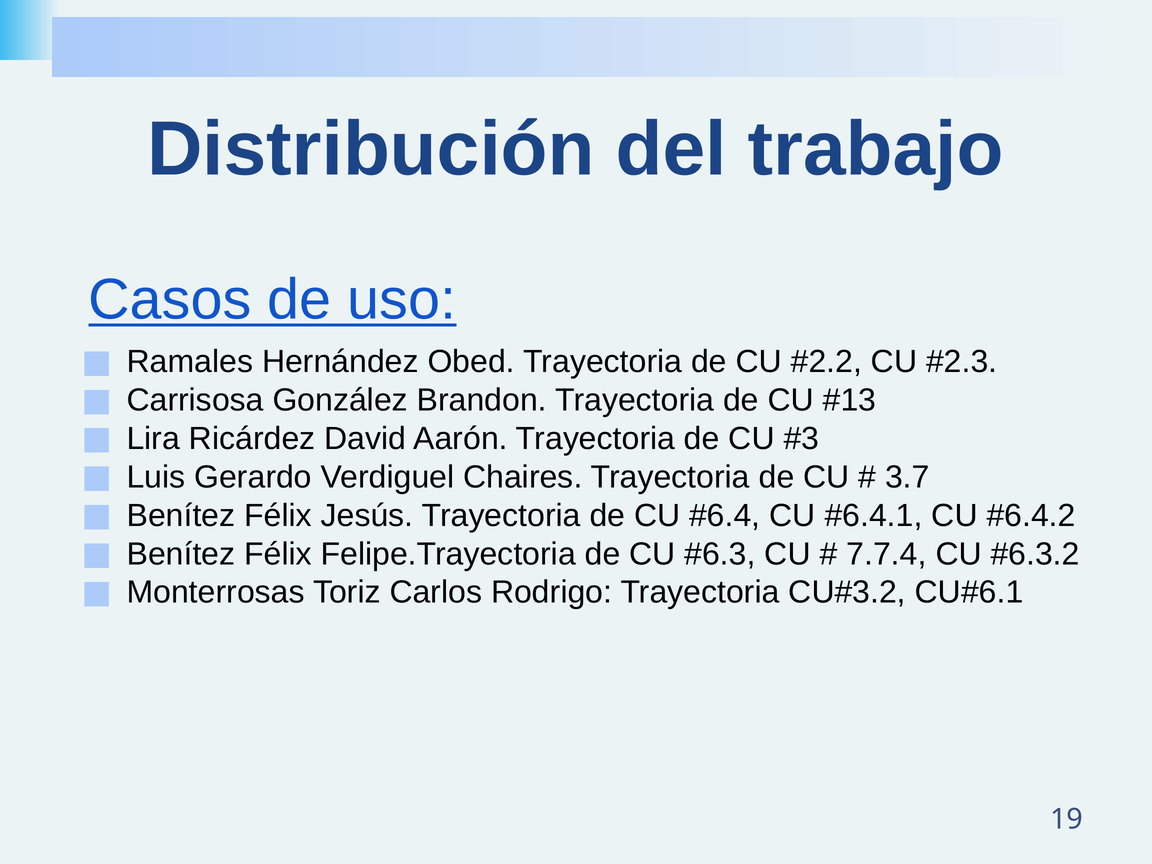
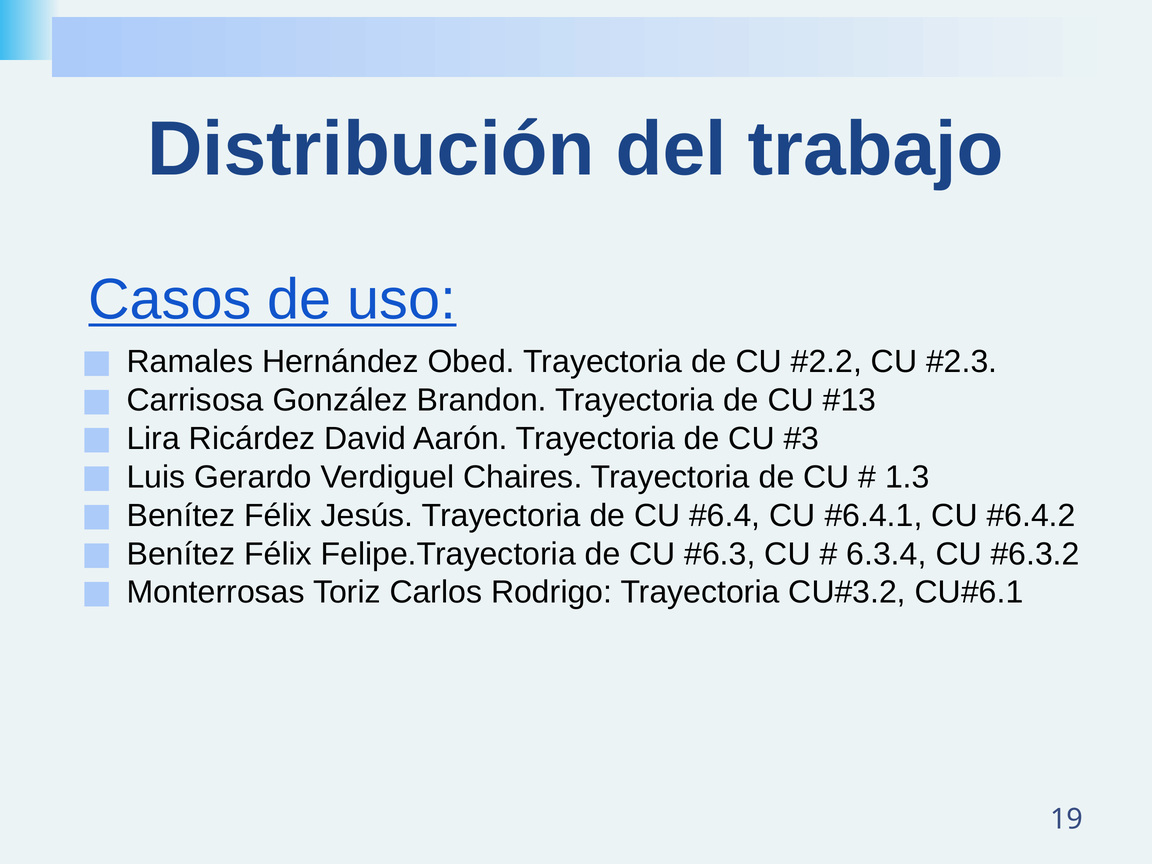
3.7: 3.7 -> 1.3
7.7.4: 7.7.4 -> 6.3.4
